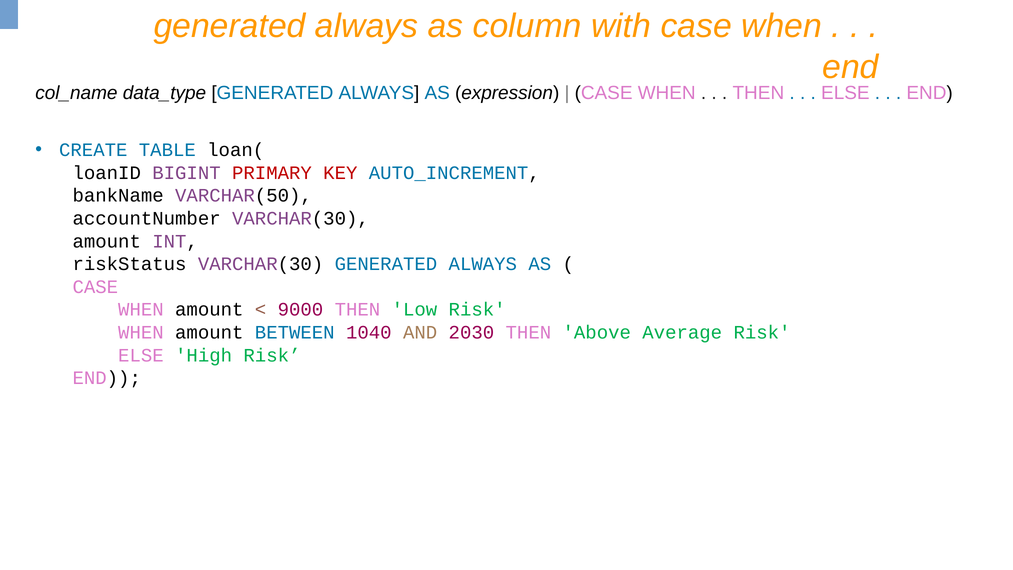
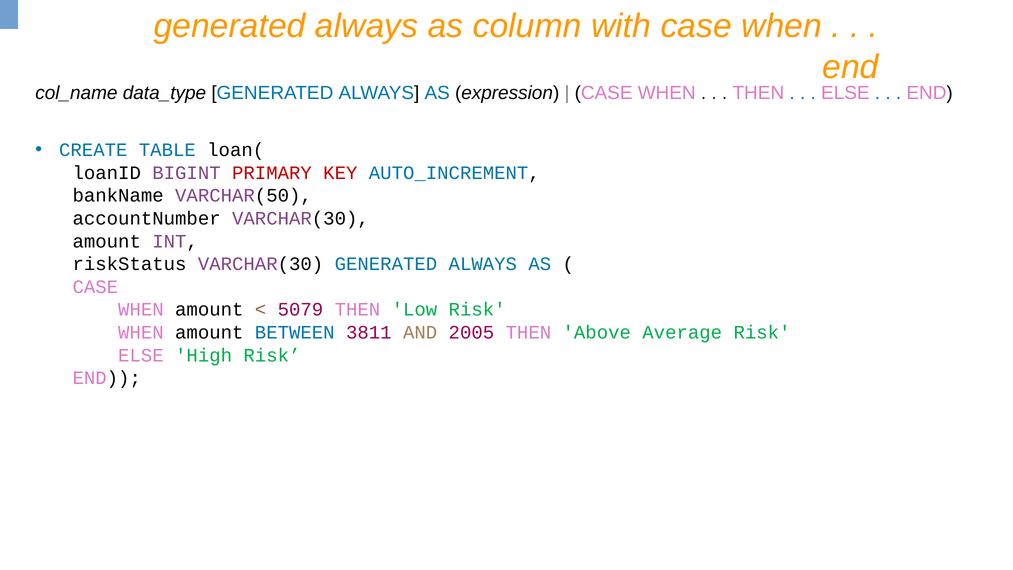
9000: 9000 -> 5079
1040: 1040 -> 3811
2030: 2030 -> 2005
